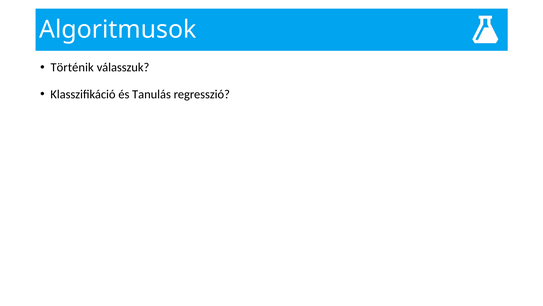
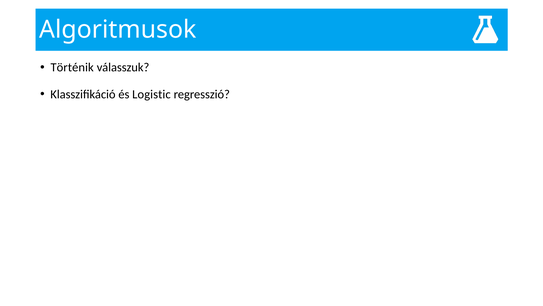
Tanulás: Tanulás -> Logistic
